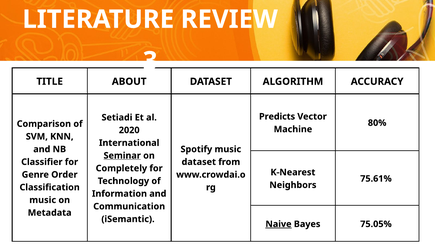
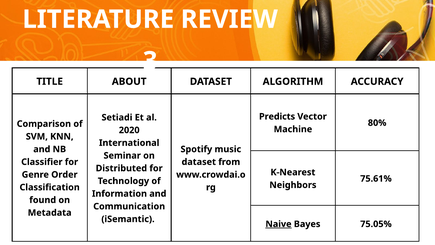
Seminar underline: present -> none
Completely: Completely -> Distributed
music at (43, 200): music -> found
